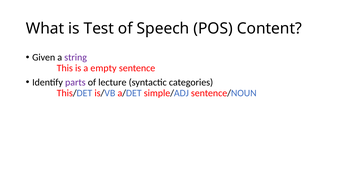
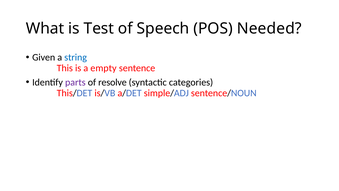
Content: Content -> Needed
string colour: purple -> blue
lecture: lecture -> resolve
